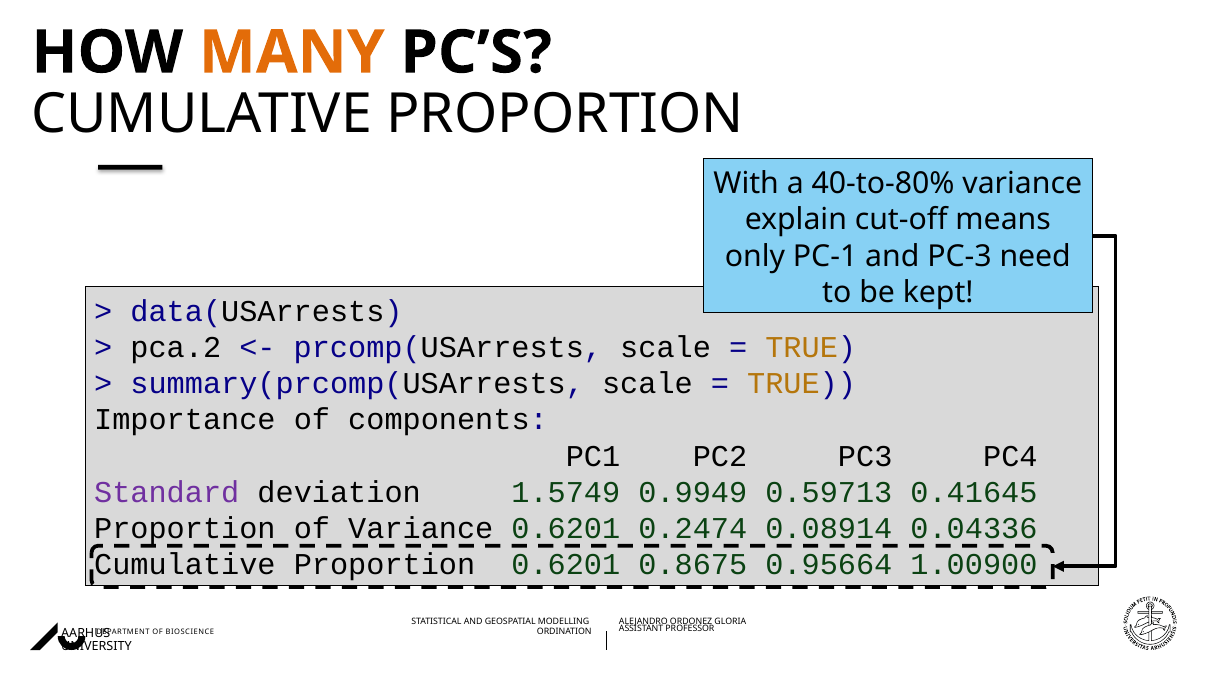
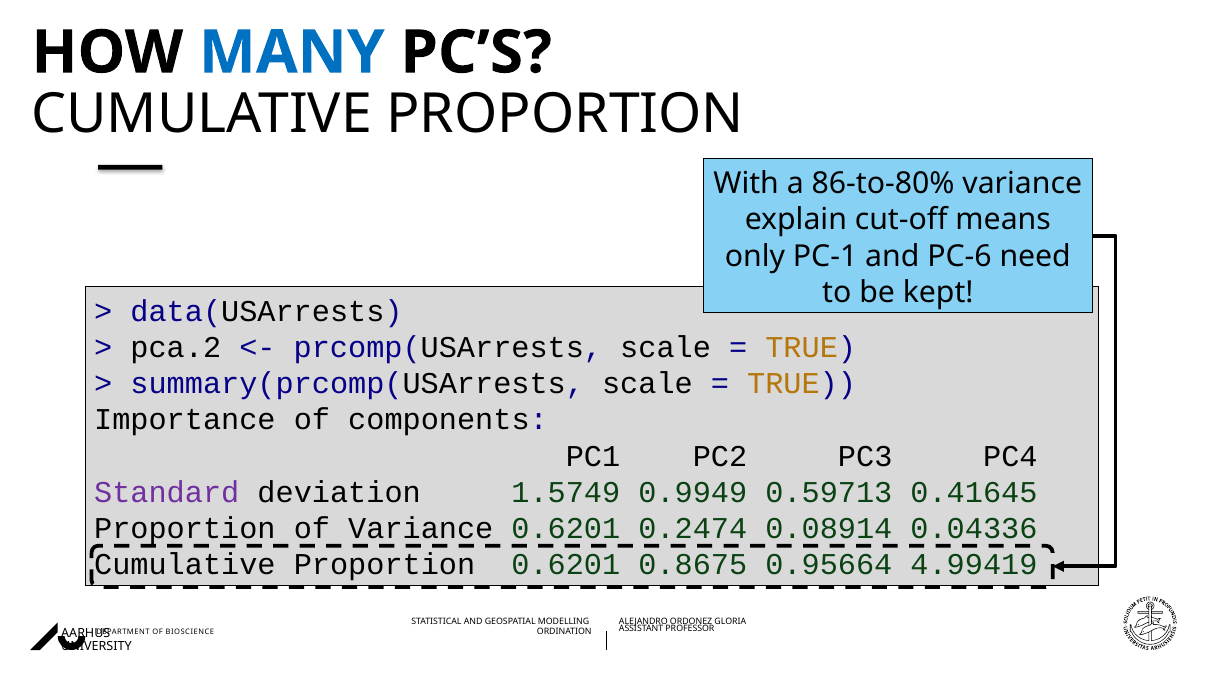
MANY colour: orange -> blue
40-to-80%: 40-to-80% -> 86-to-80%
PC-3: PC-3 -> PC-6
1.00900: 1.00900 -> 4.99419
